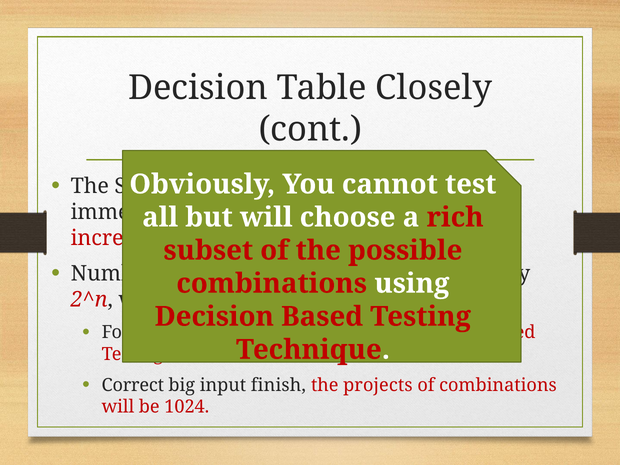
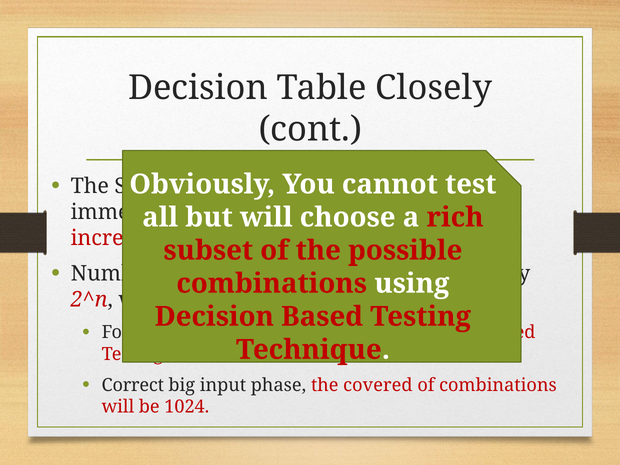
finish: finish -> phase
projects: projects -> covered
